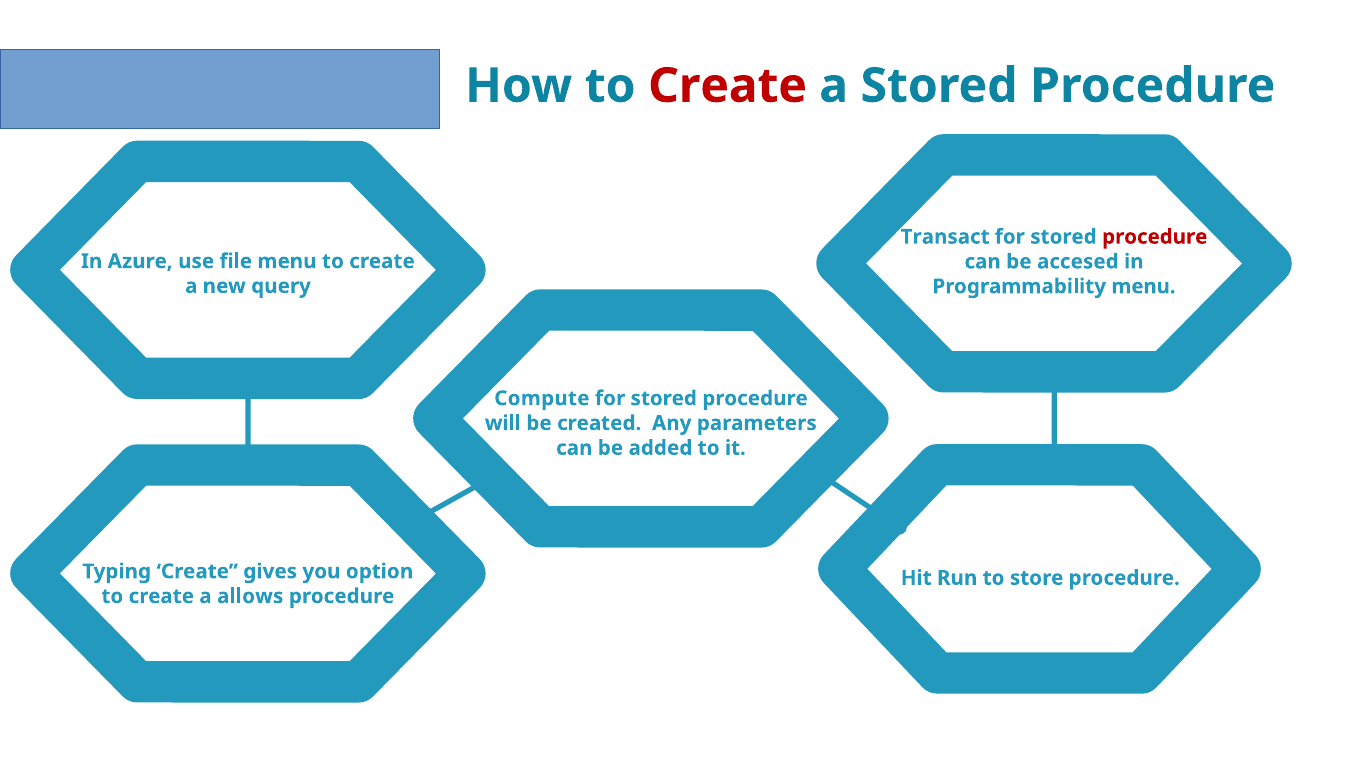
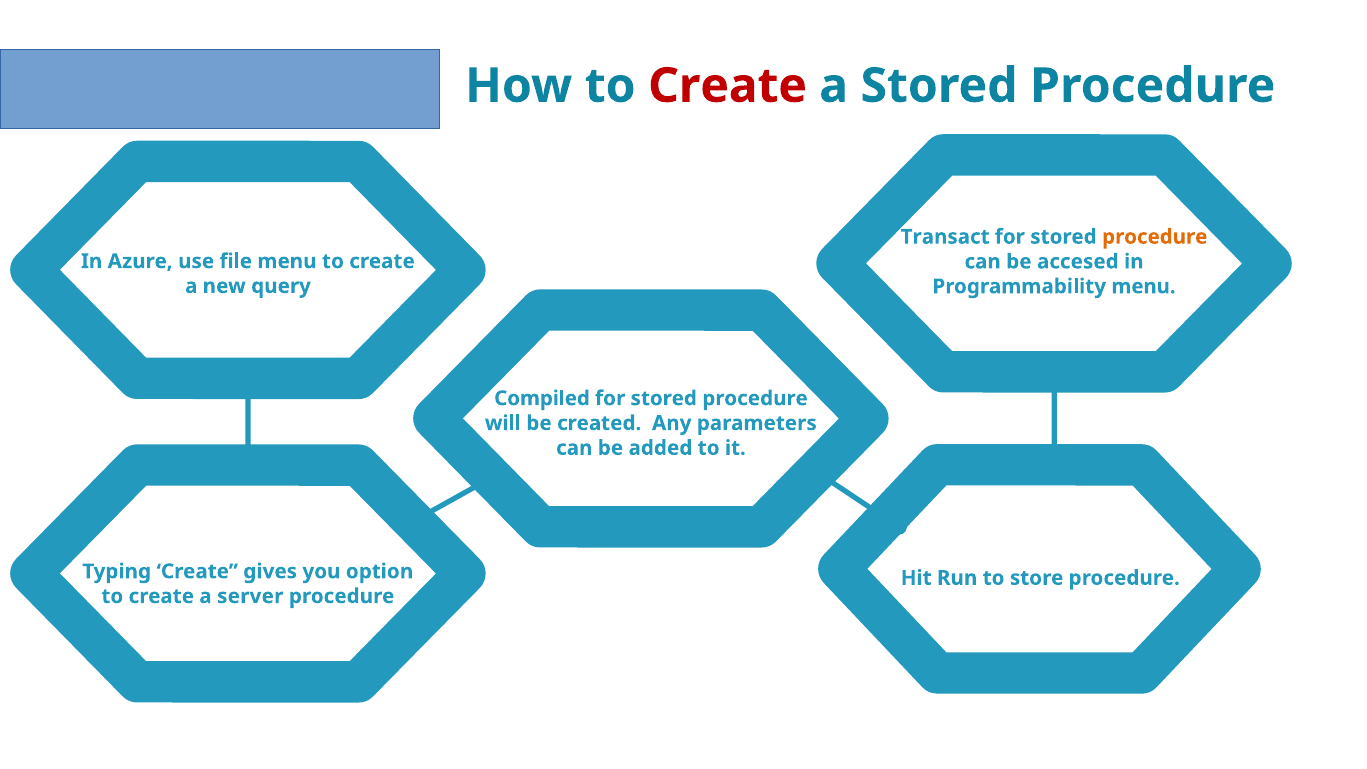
procedure at (1155, 237) colour: red -> orange
Compute: Compute -> Compiled
allows: allows -> server
